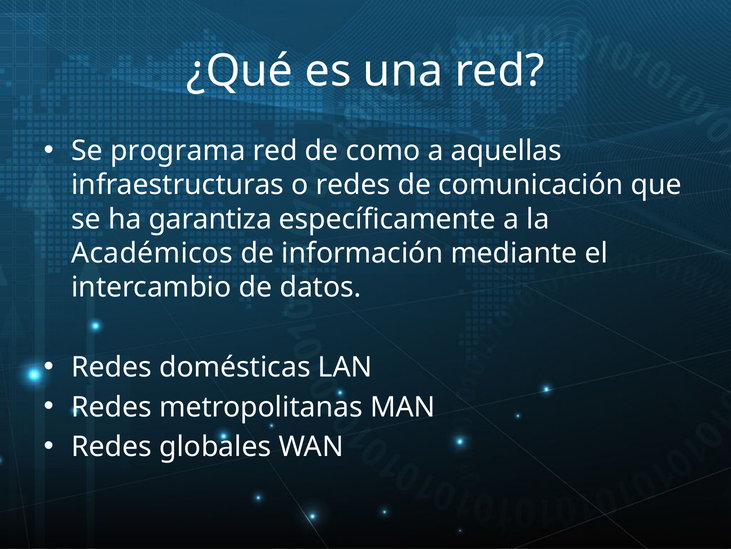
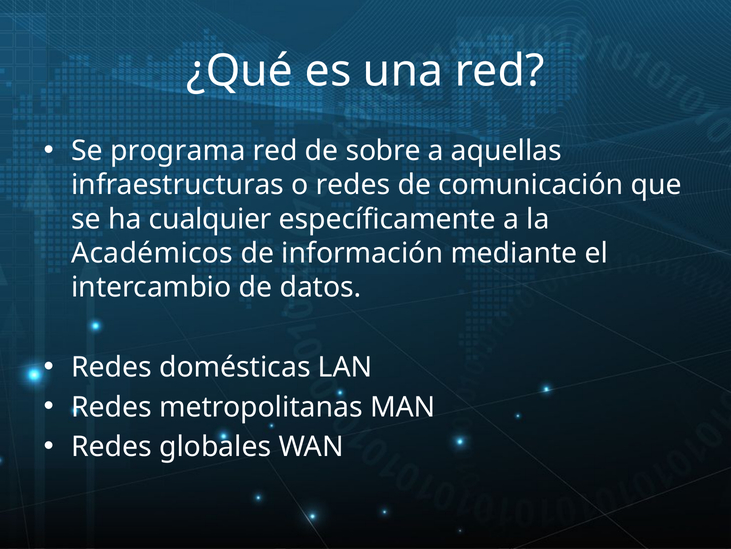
como: como -> sobre
garantiza: garantiza -> cualquier
